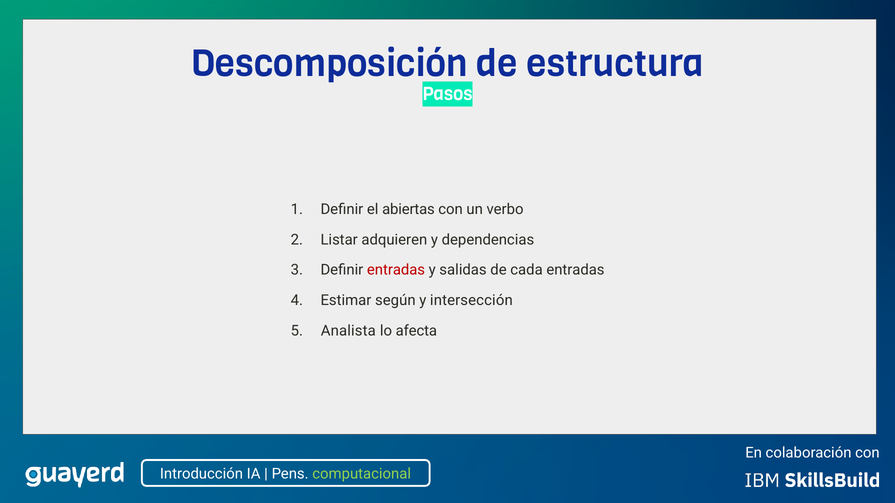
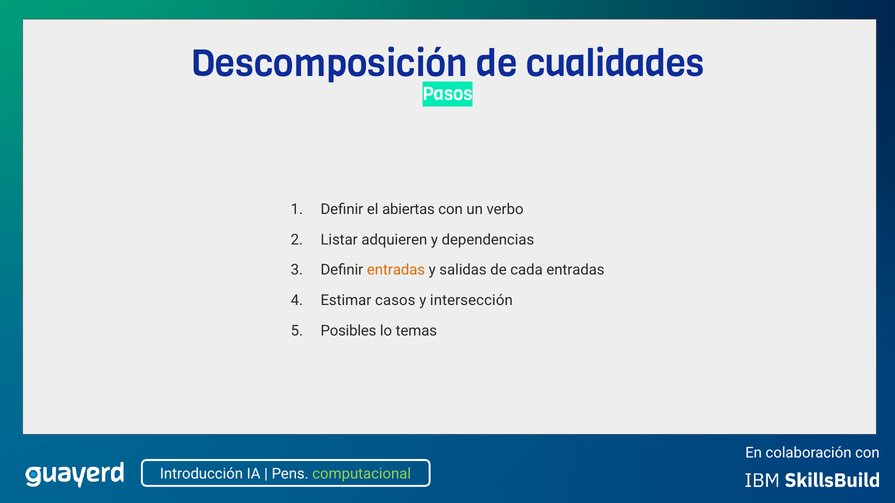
estructura: estructura -> cualidades
entradas at (396, 270) colour: red -> orange
según: según -> casos
Analista: Analista -> Posibles
afecta: afecta -> temas
